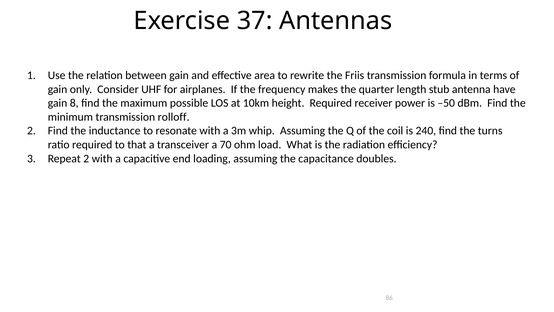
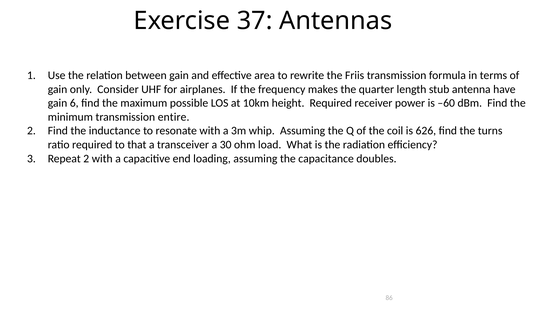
8: 8 -> 6
–50: –50 -> –60
rolloff: rolloff -> entire
240: 240 -> 626
70: 70 -> 30
